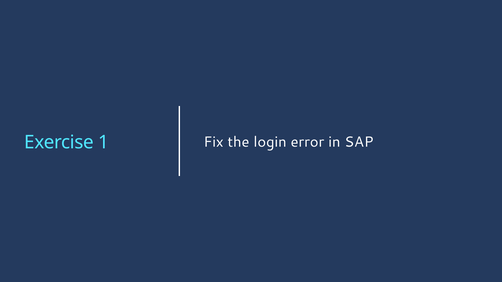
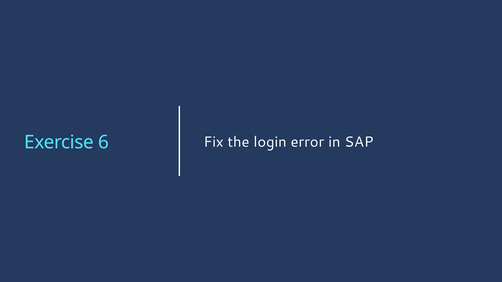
1: 1 -> 6
